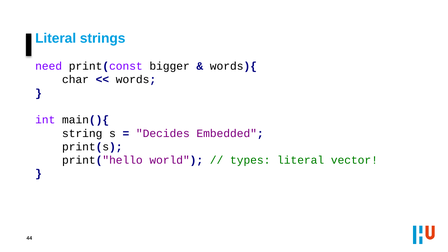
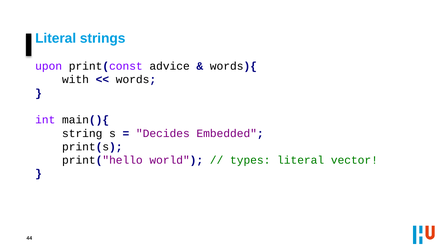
need: need -> upon
bigger: bigger -> advice
char: char -> with
